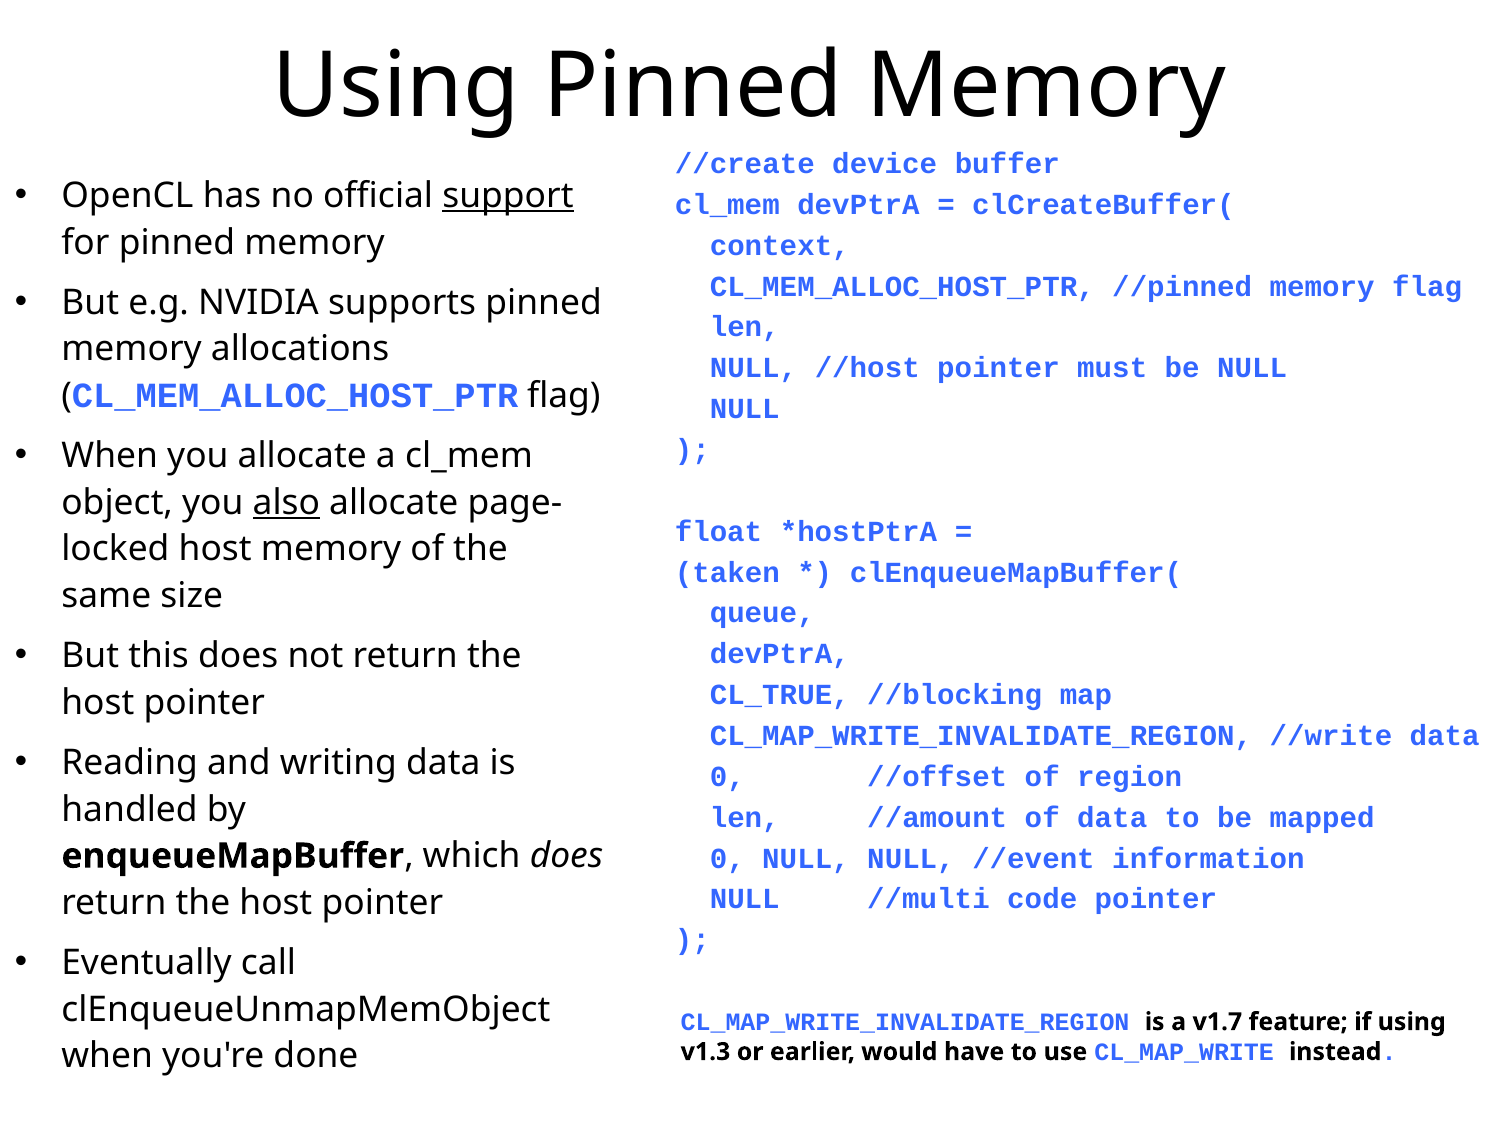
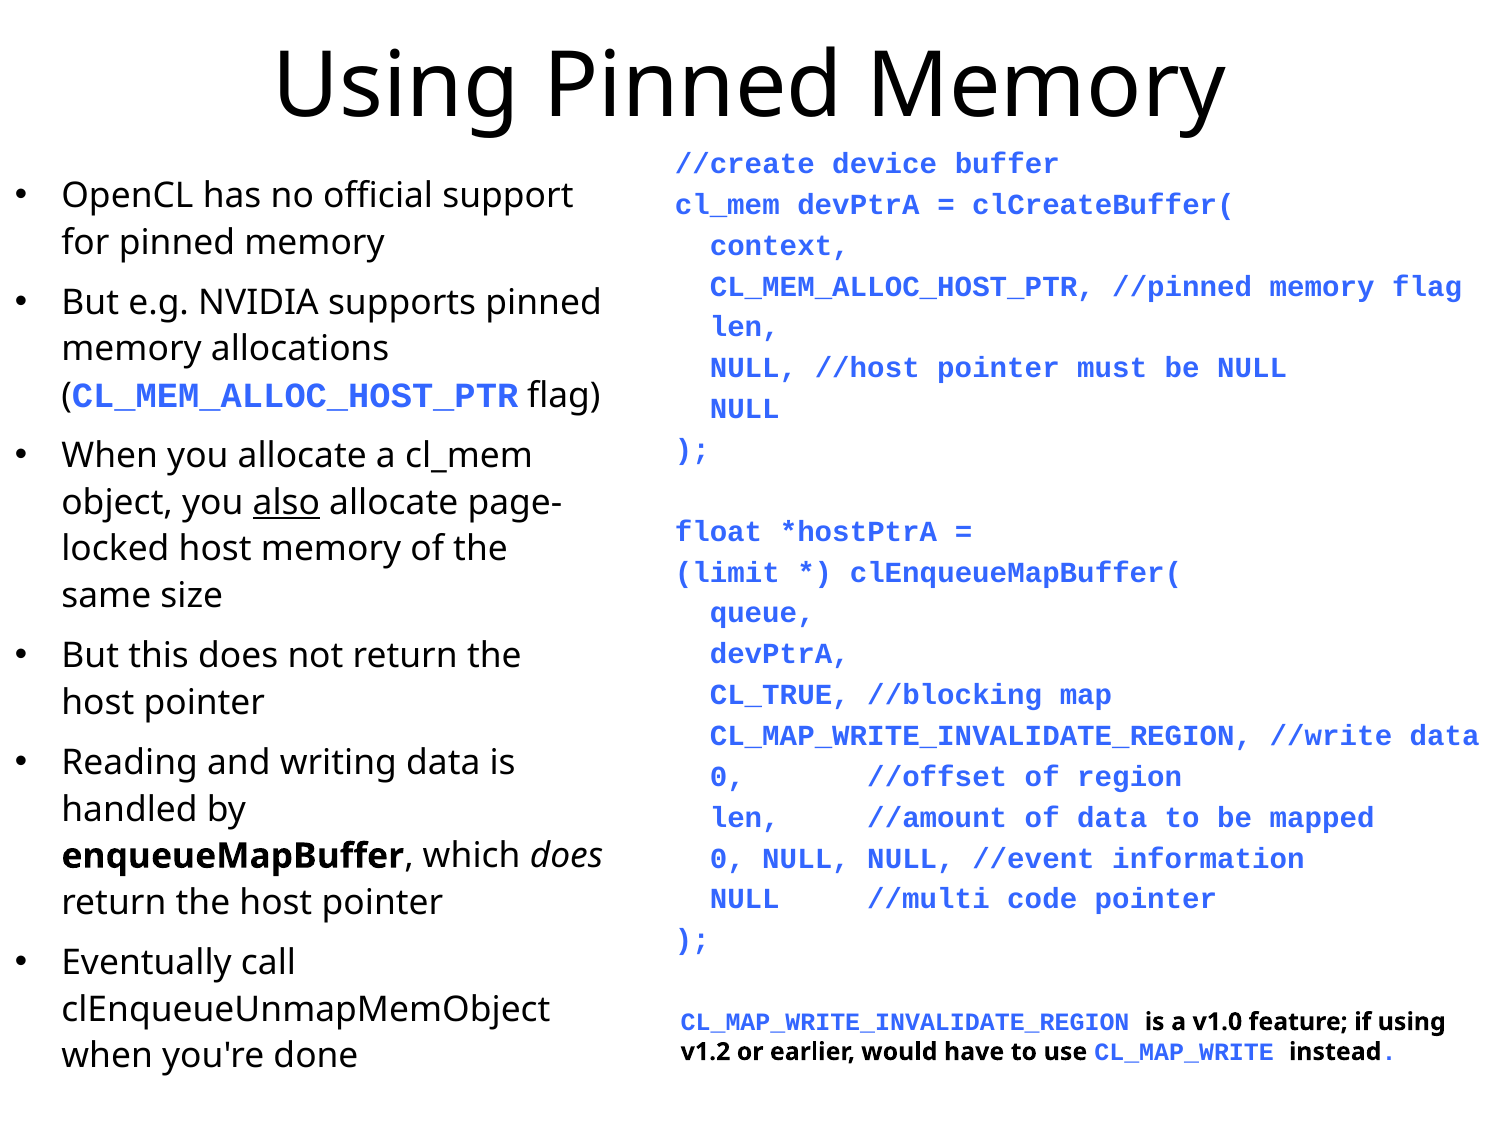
support underline: present -> none
taken: taken -> limit
v1.7: v1.7 -> v1.0
v1.3: v1.3 -> v1.2
